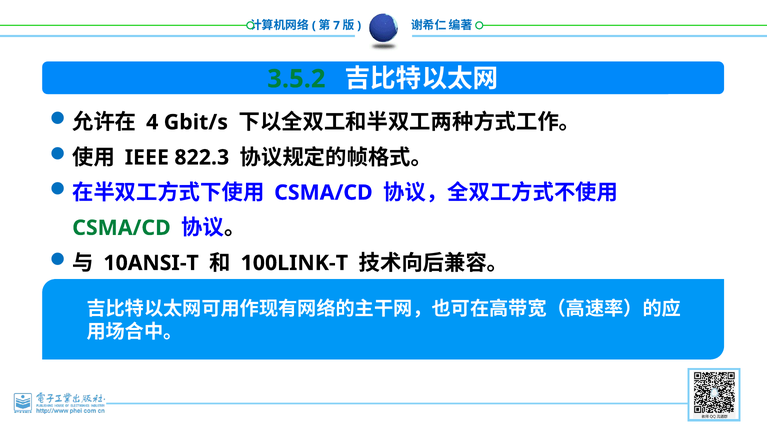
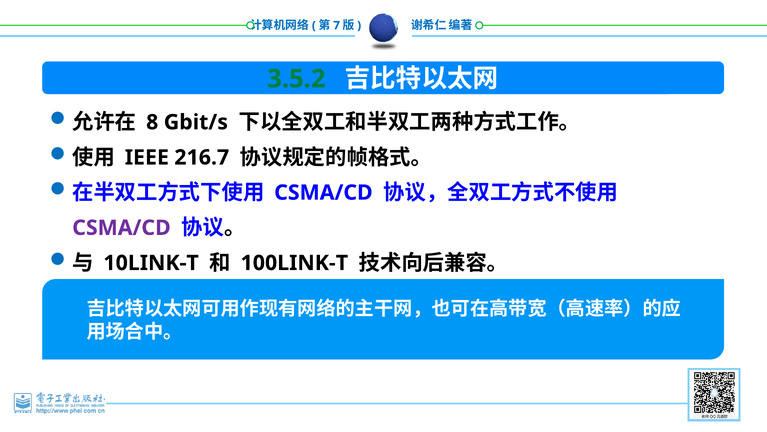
4: 4 -> 8
822.3: 822.3 -> 216.7
CSMA/CD at (121, 228) colour: green -> purple
10ANSI-T: 10ANSI-T -> 10LINK-T
